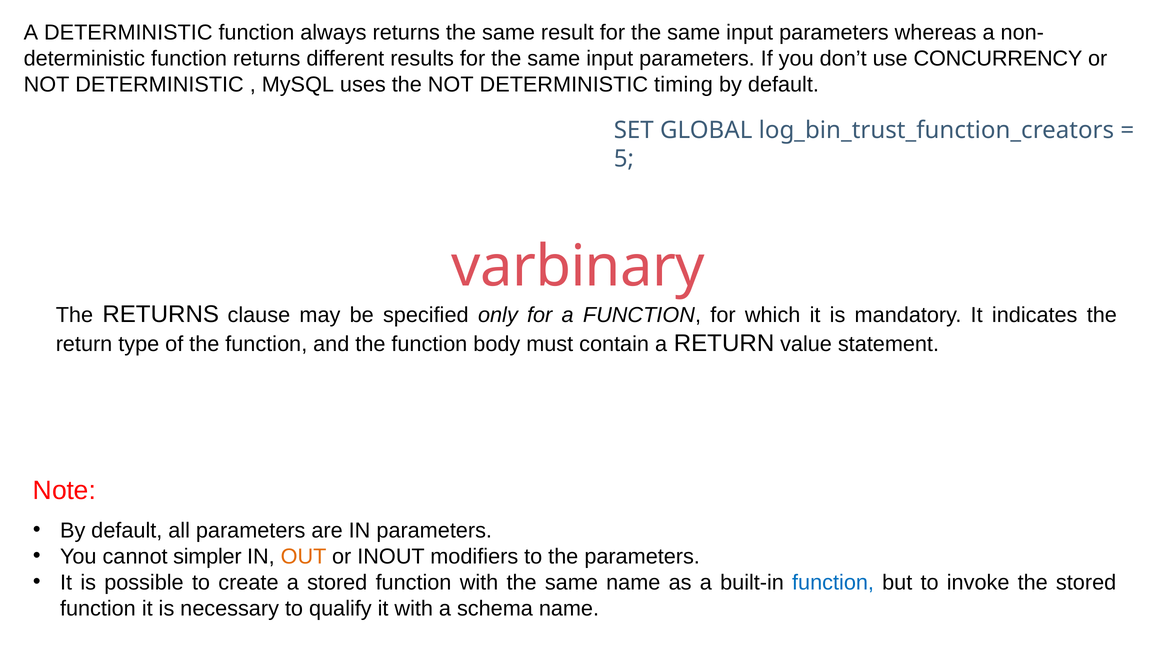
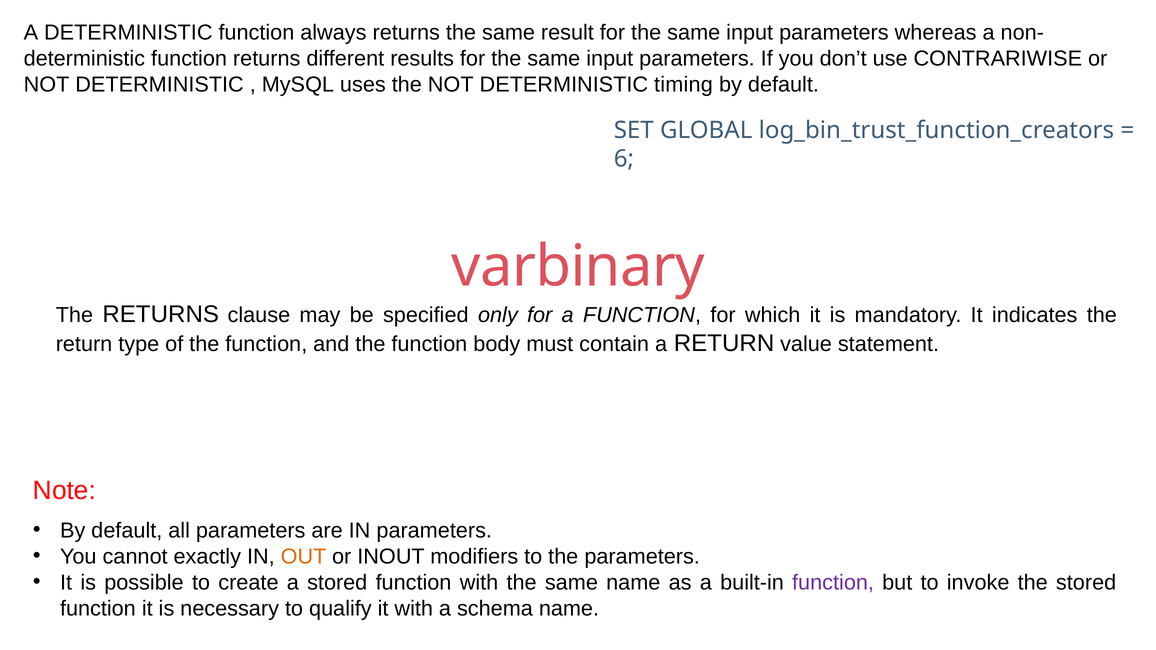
CONCURRENCY: CONCURRENCY -> CONTRARIWISE
5: 5 -> 6
simpler: simpler -> exactly
function at (833, 583) colour: blue -> purple
